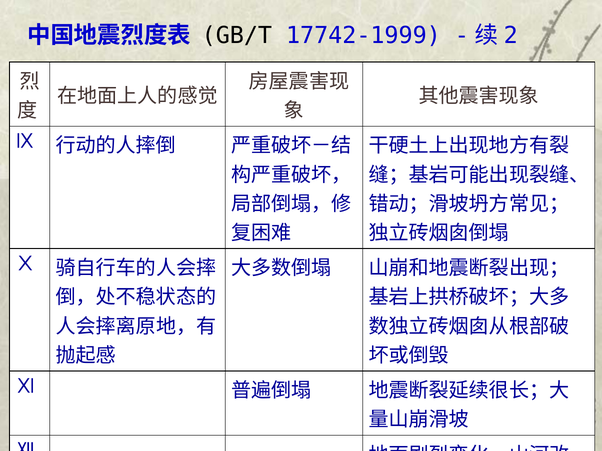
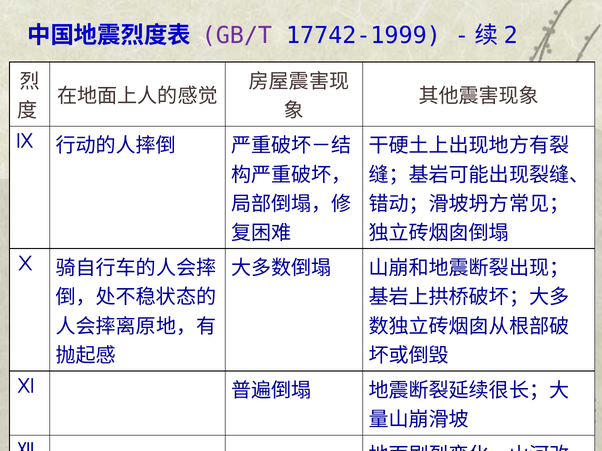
GB/T colour: black -> purple
